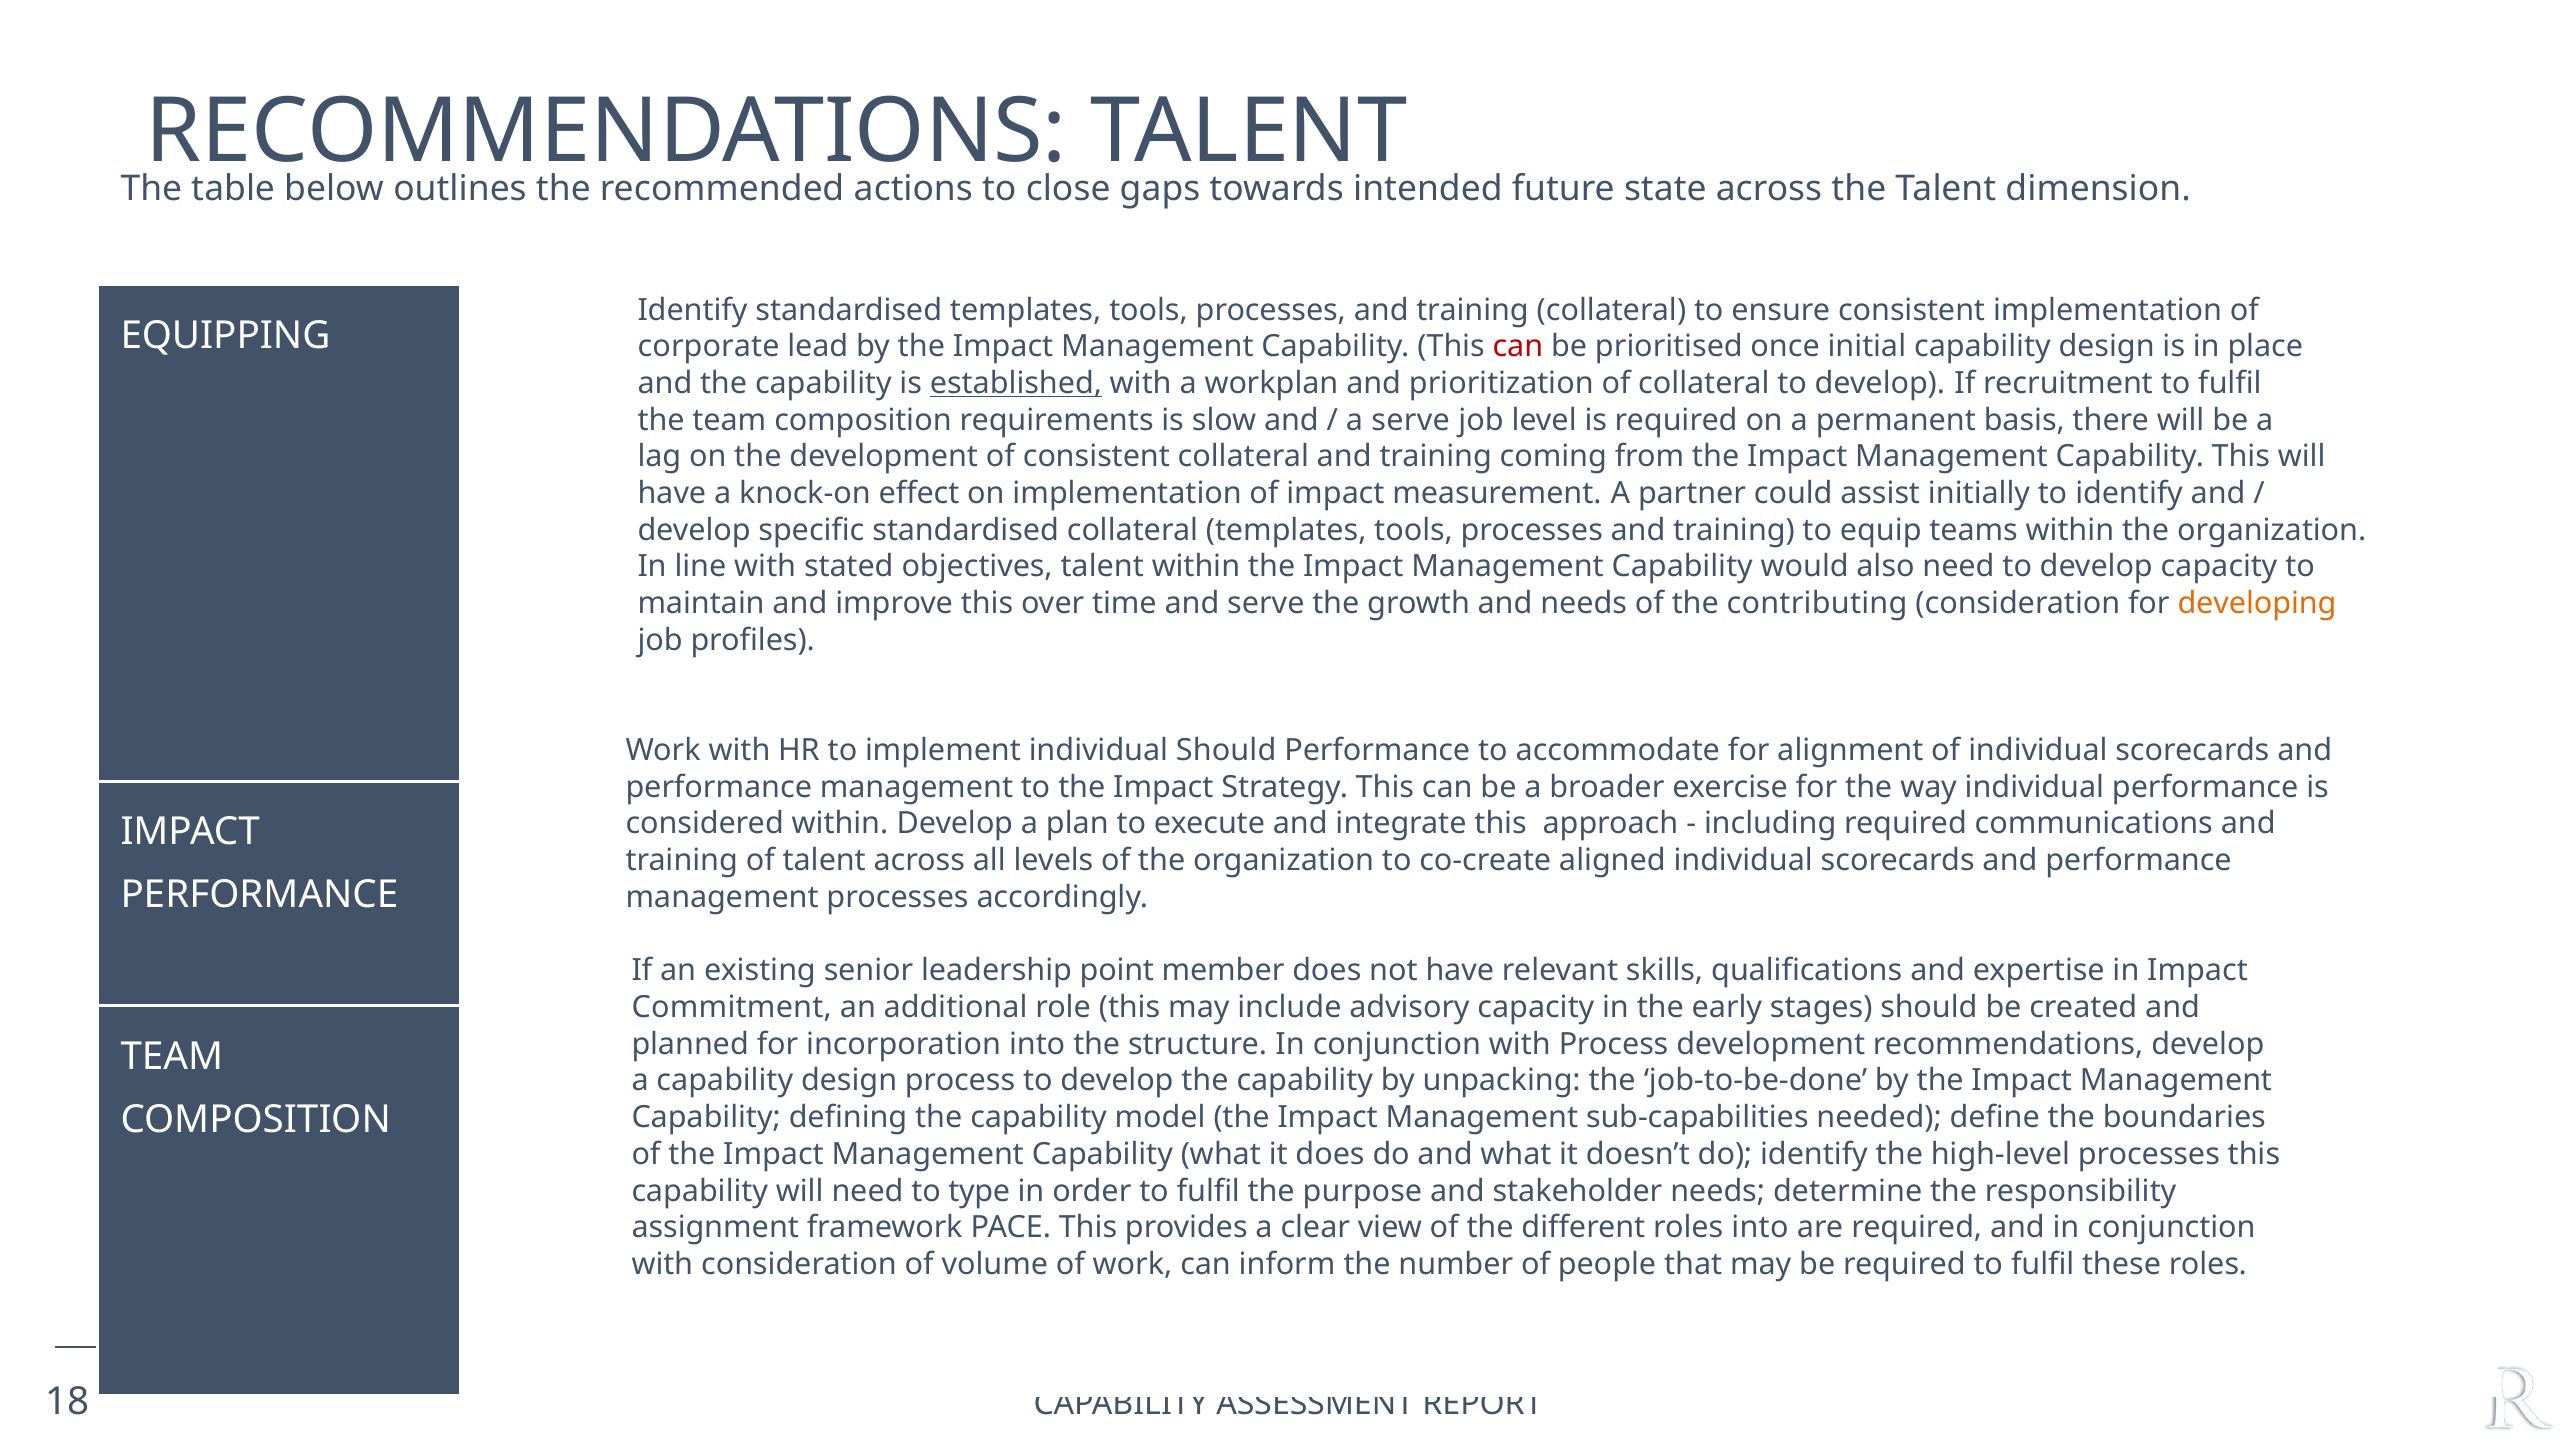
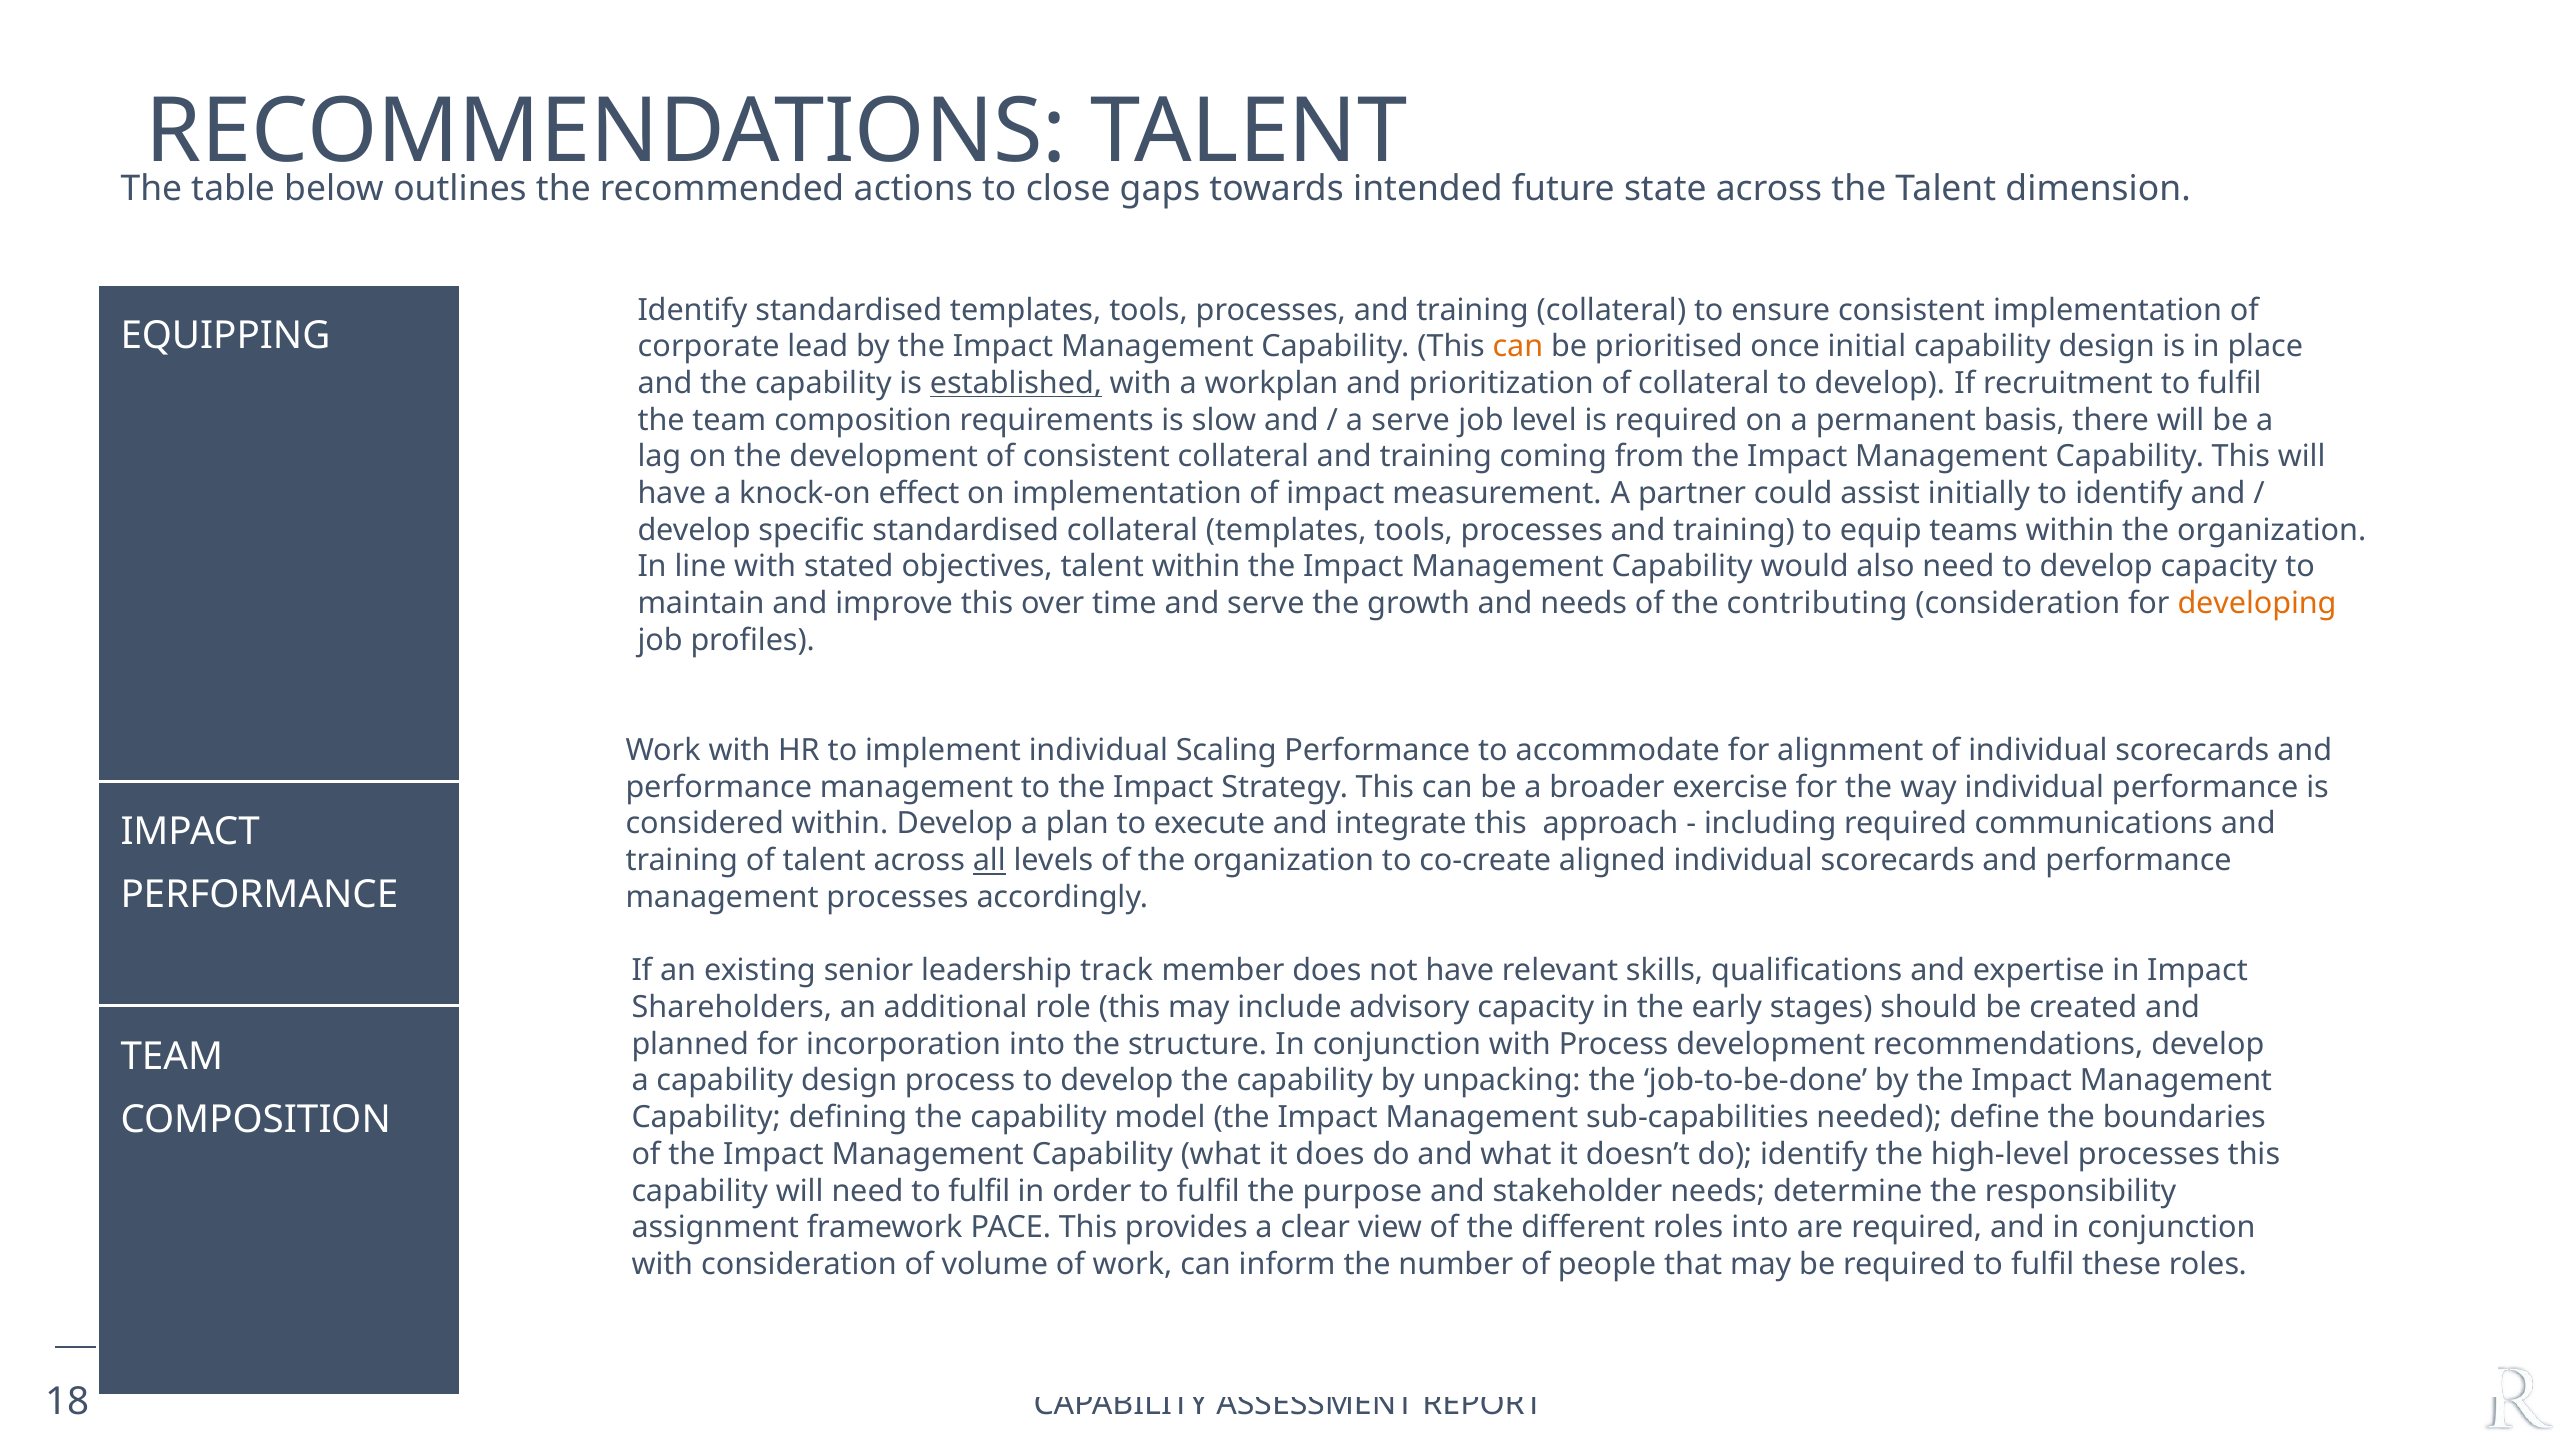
can at (1518, 347) colour: red -> orange
individual Should: Should -> Scaling
all underline: none -> present
point: point -> track
Commitment: Commitment -> Shareholders
need to type: type -> fulfil
